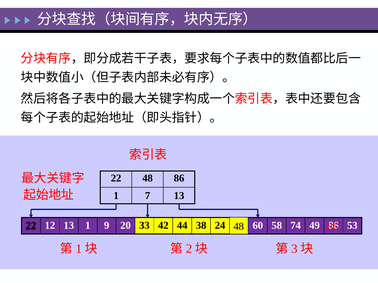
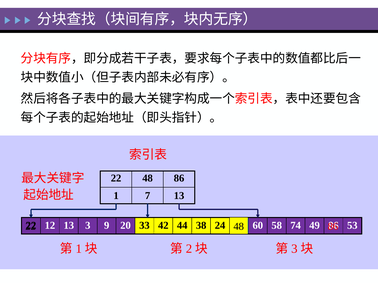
13 1: 1 -> 3
